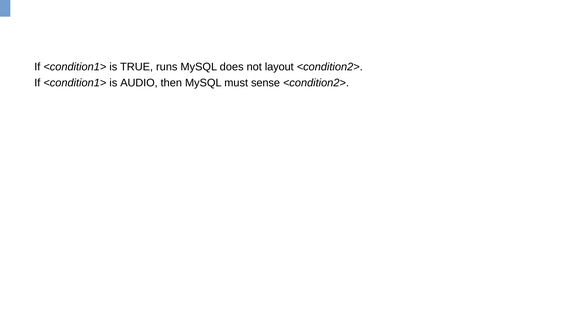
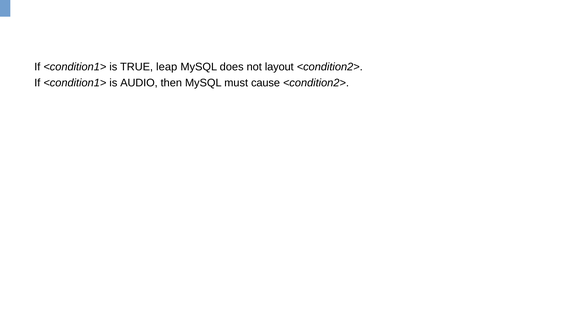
runs: runs -> leap
sense: sense -> cause
